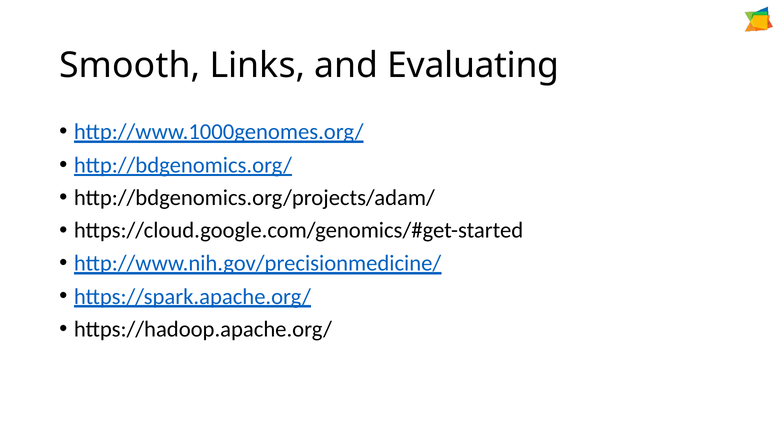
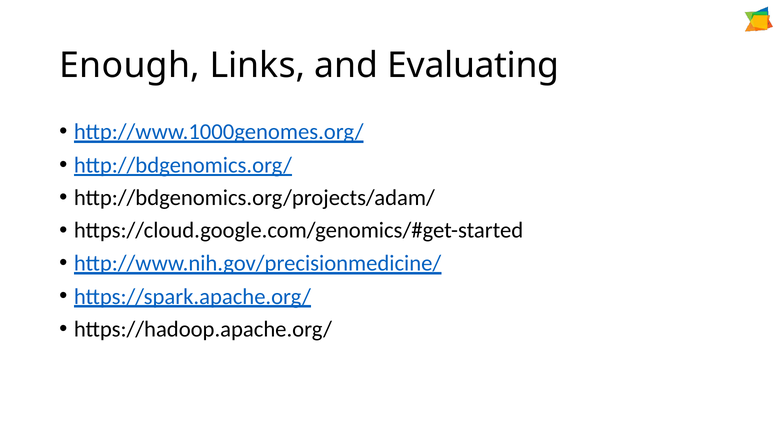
Smooth: Smooth -> Enough
